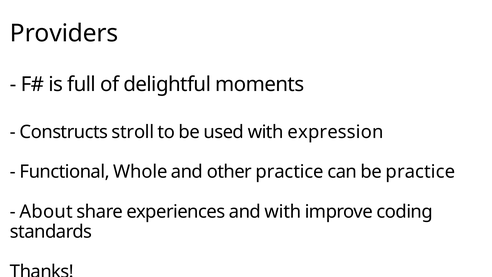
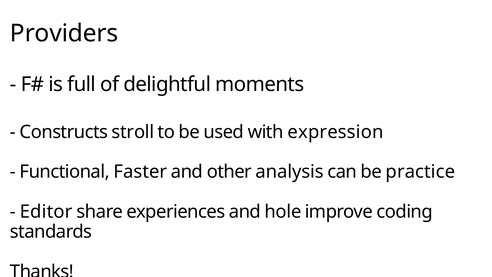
Whole: Whole -> Faster
other practice: practice -> analysis
About: About -> Editor
and with: with -> hole
